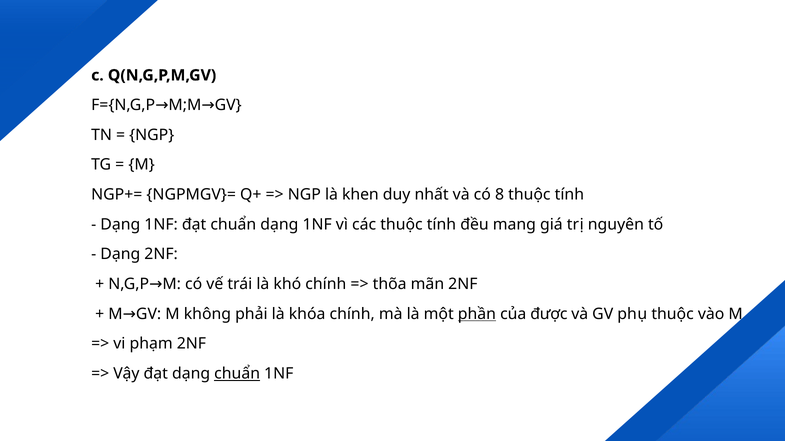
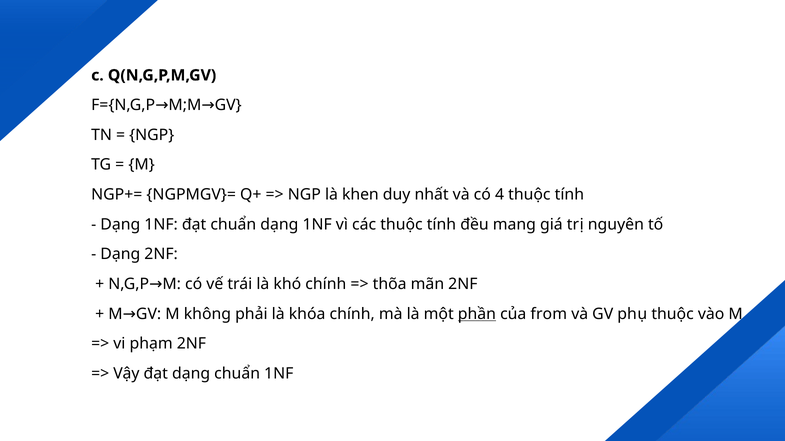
8: 8 -> 4
được: được -> from
chuẩn at (237, 374) underline: present -> none
